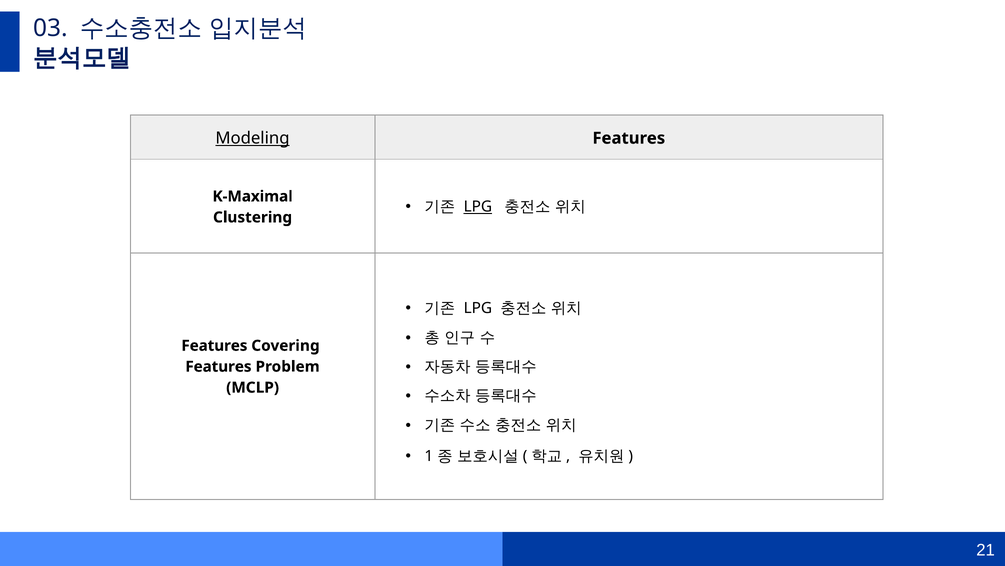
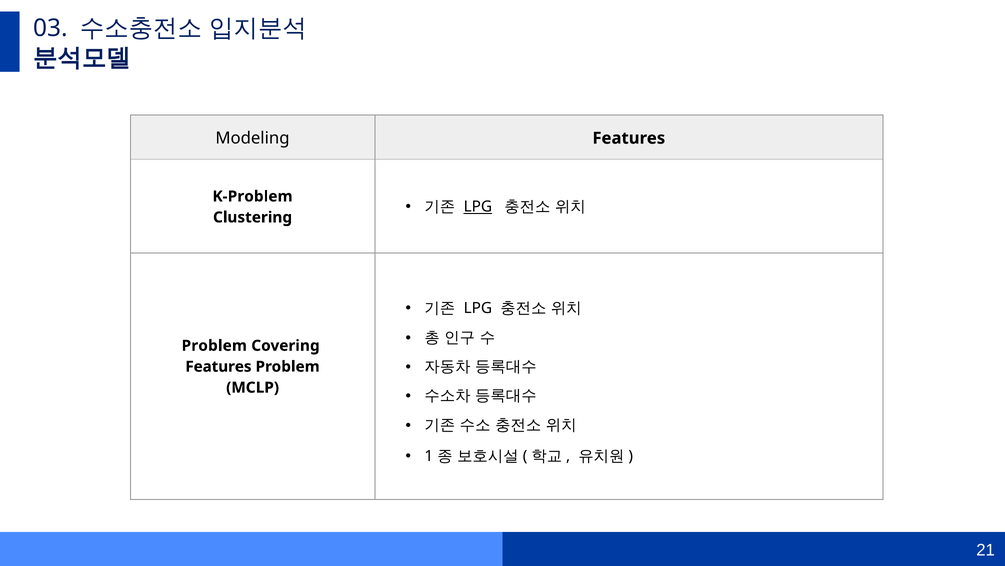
Modeling underline: present -> none
K-Maximal: K-Maximal -> K-Problem
Features at (214, 345): Features -> Problem
